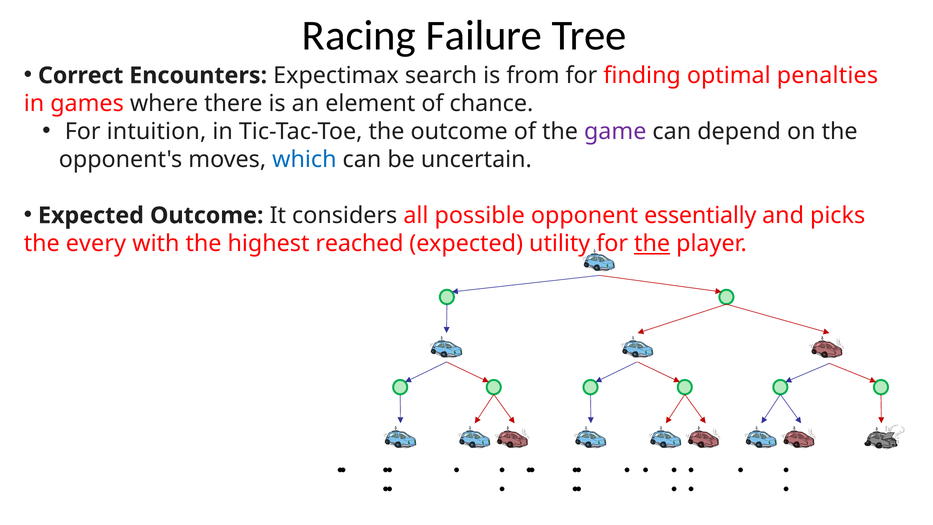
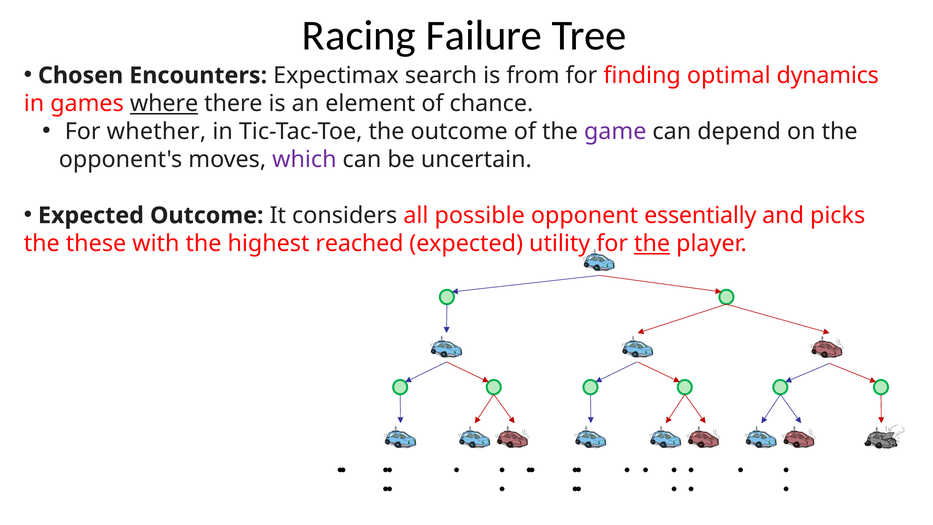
Correct: Correct -> Chosen
penalties: penalties -> dynamics
where underline: none -> present
intuition: intuition -> whether
which colour: blue -> purple
every: every -> these
